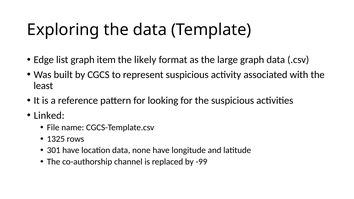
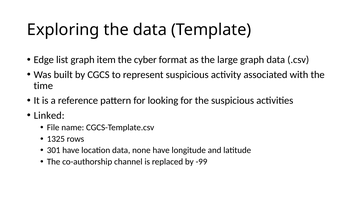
likely: likely -> cyber
least: least -> time
